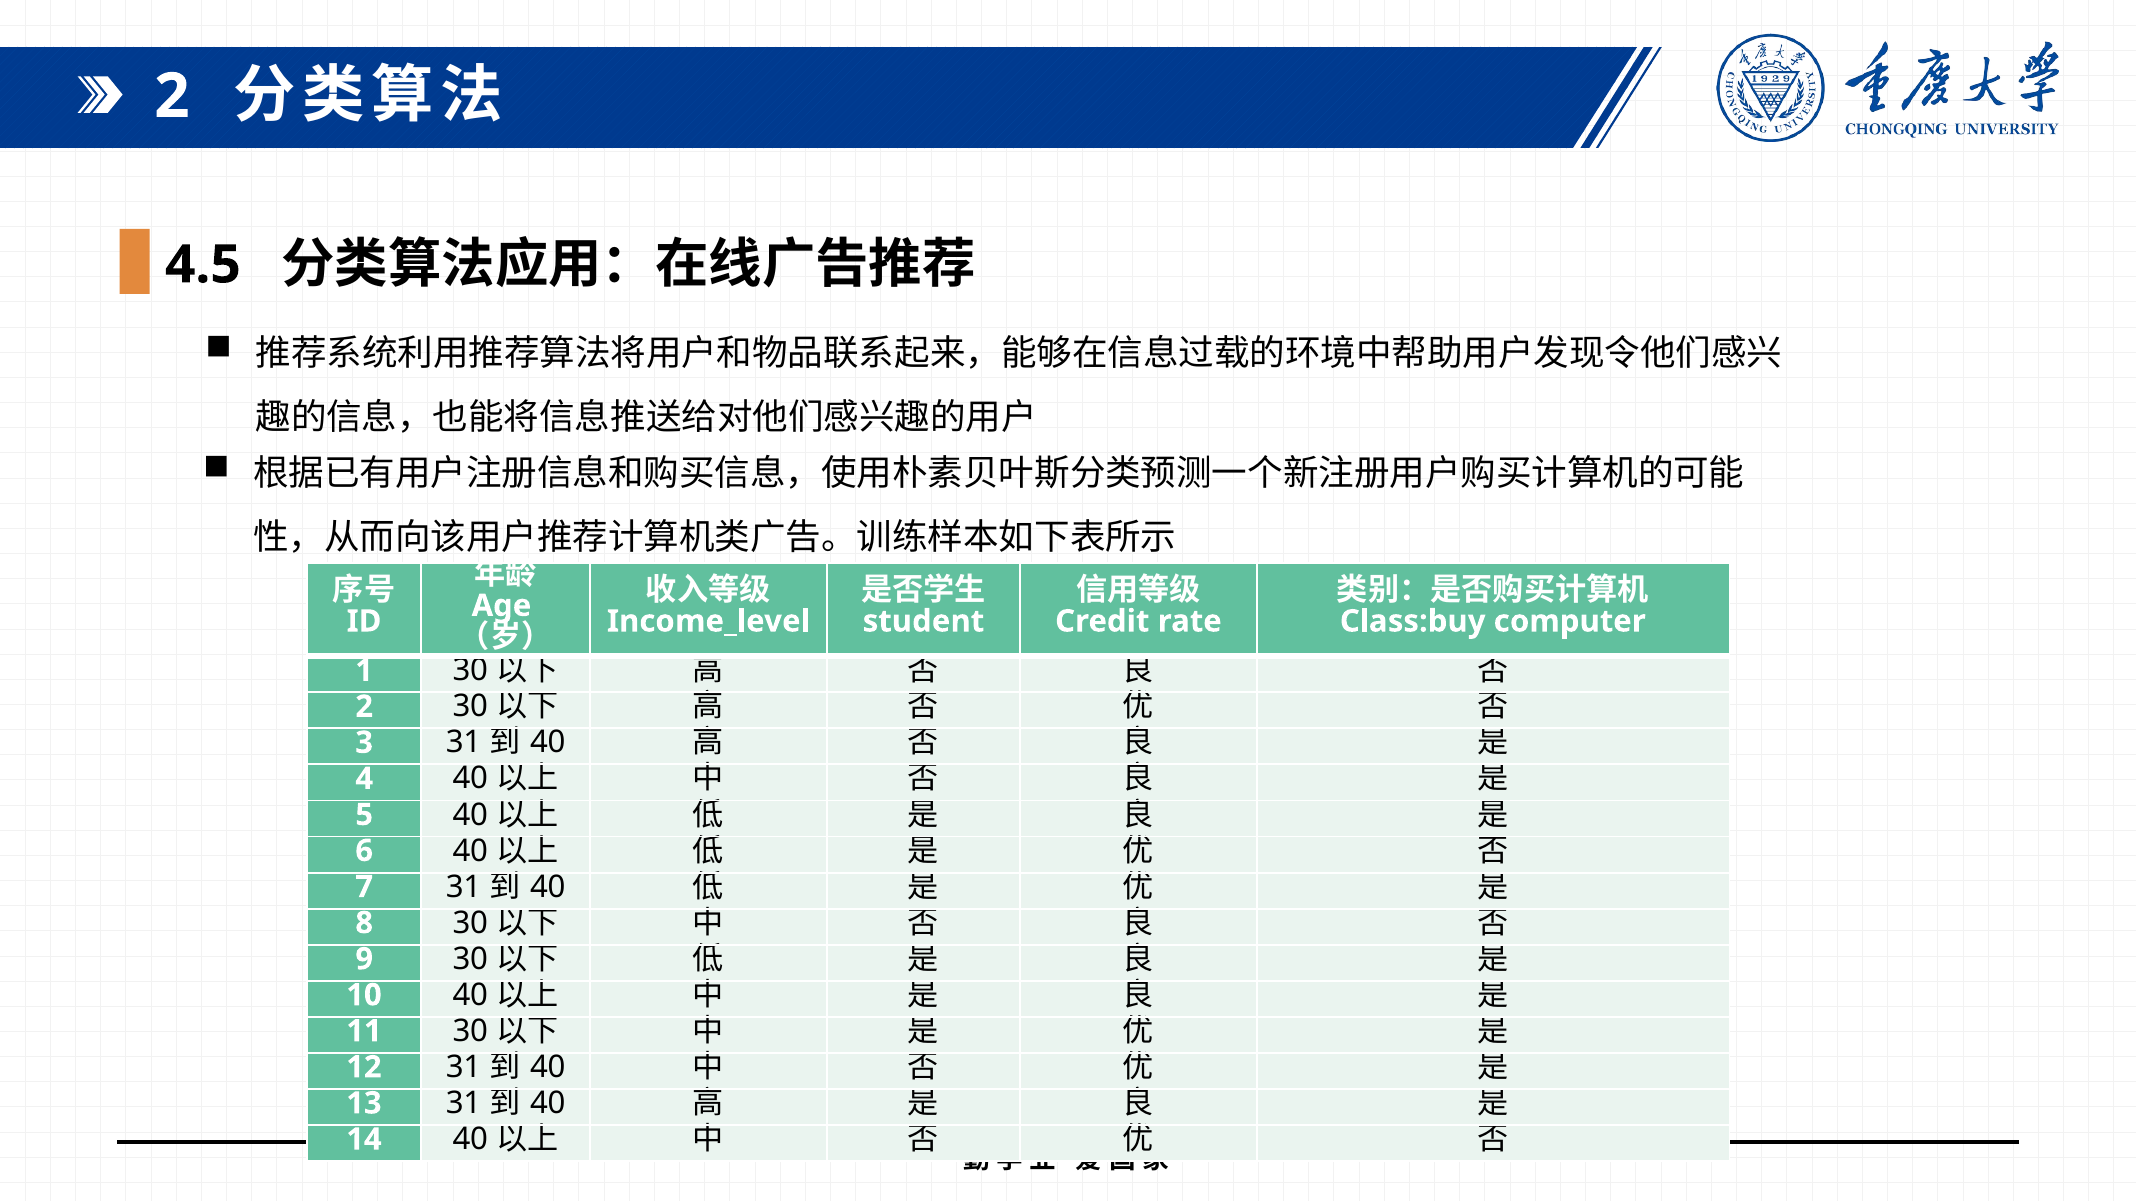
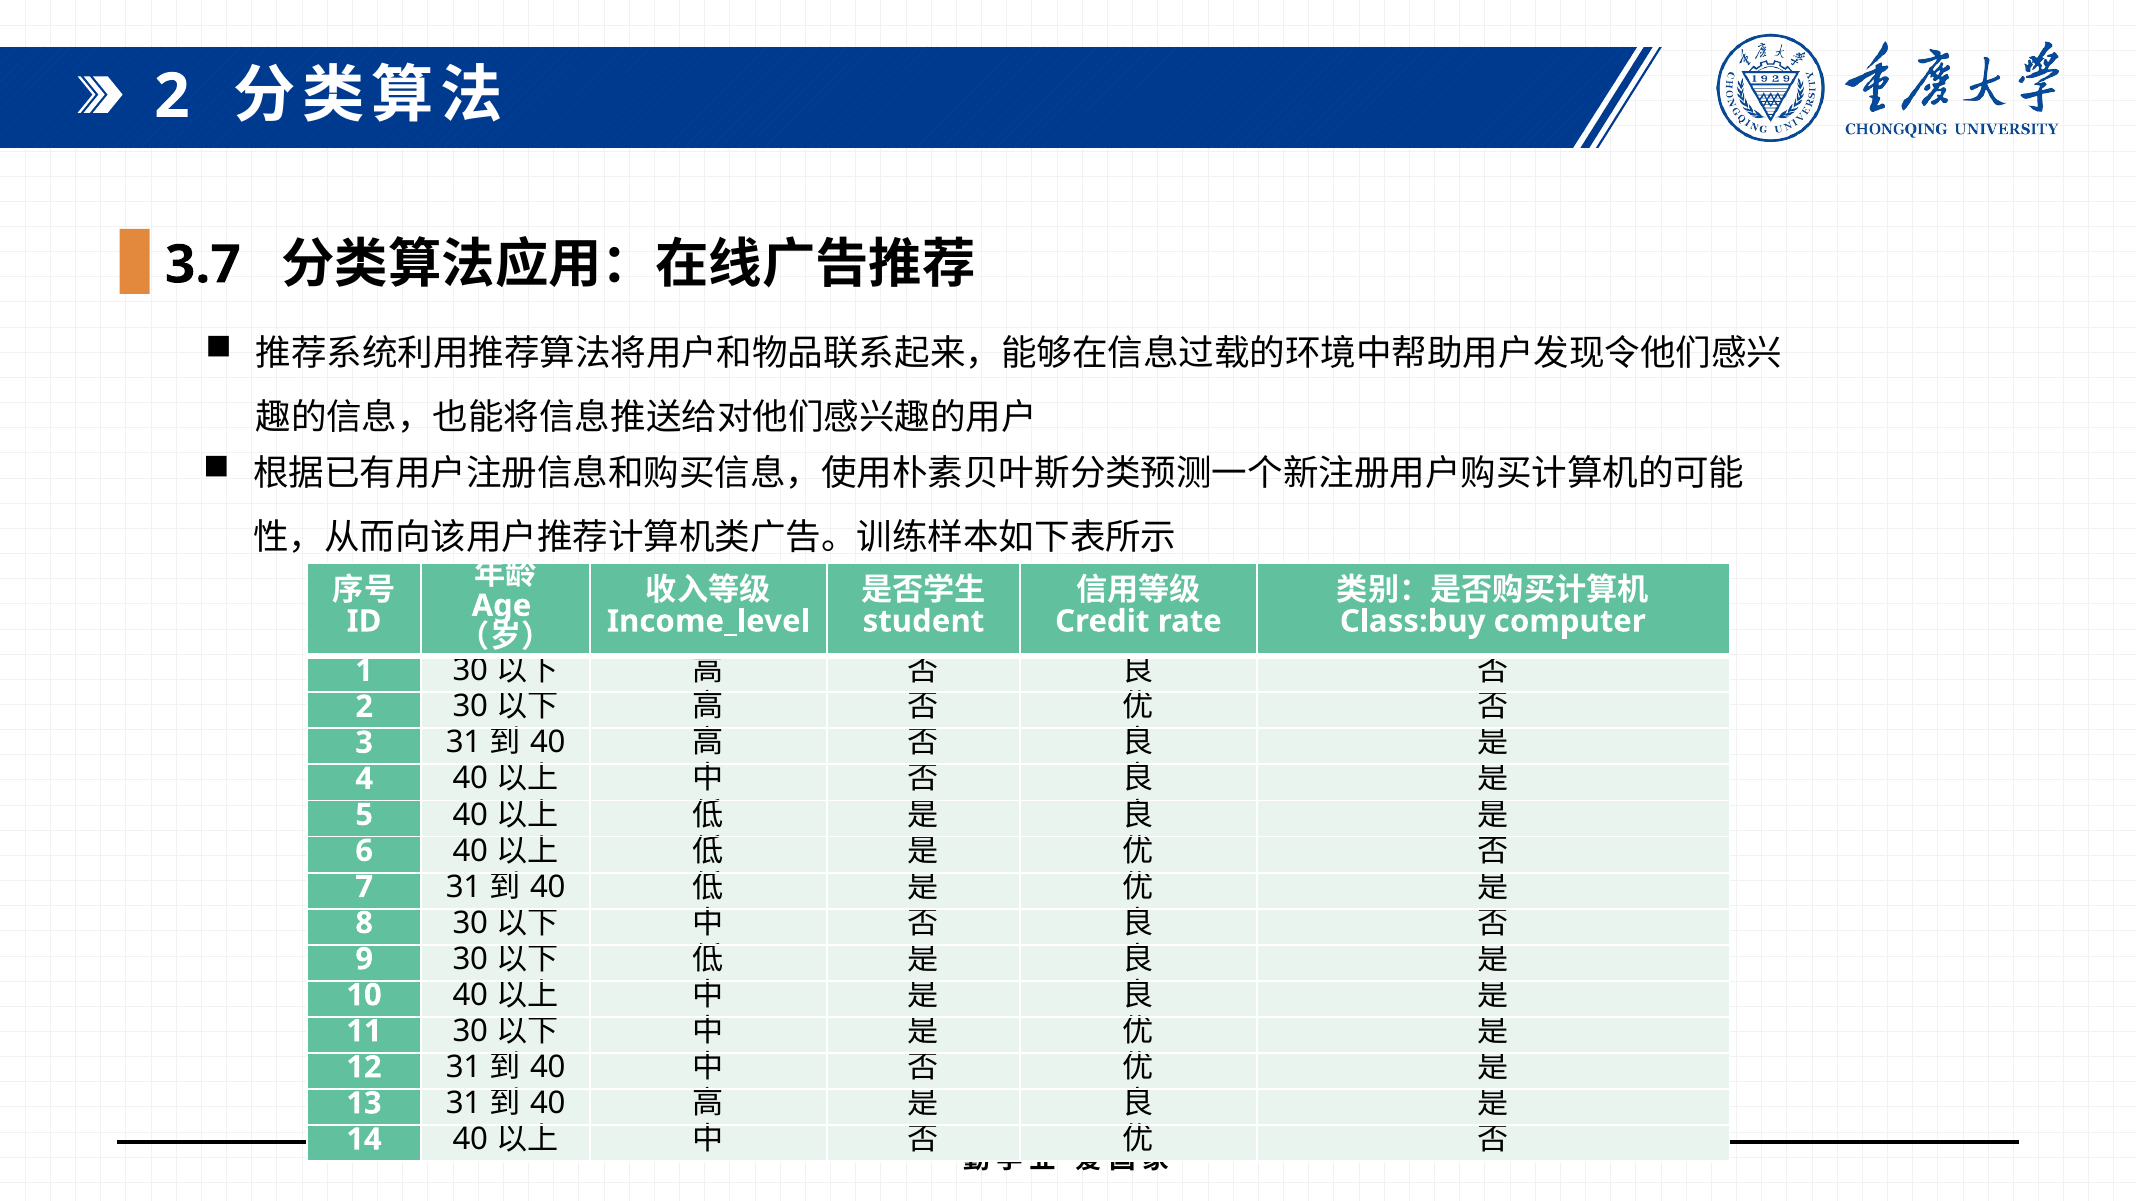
4.5: 4.5 -> 3.7
